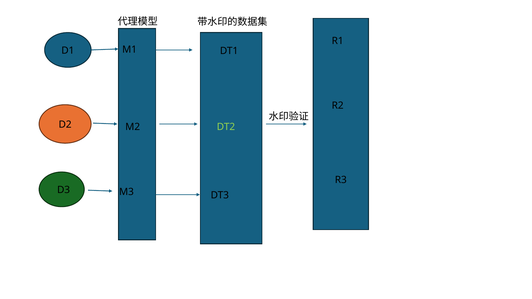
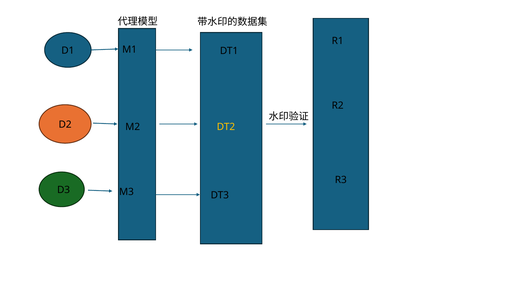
DT2 colour: light green -> yellow
